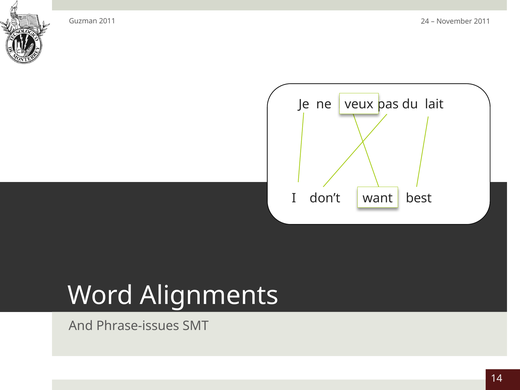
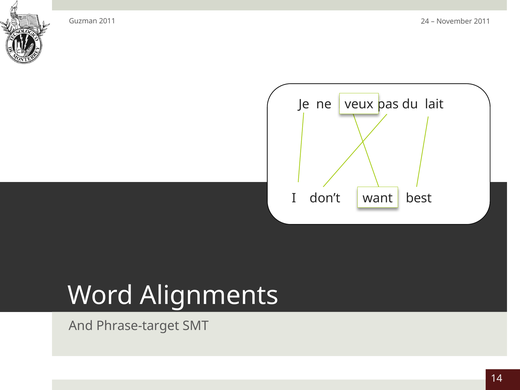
Phrase-issues: Phrase-issues -> Phrase-target
